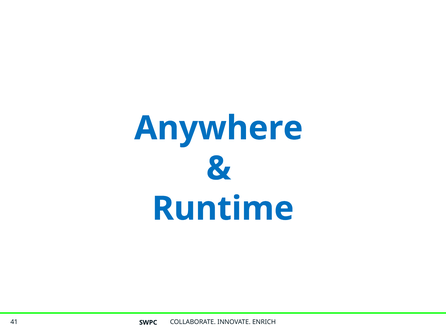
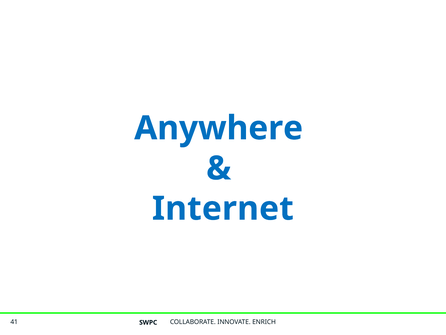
Runtime: Runtime -> Internet
